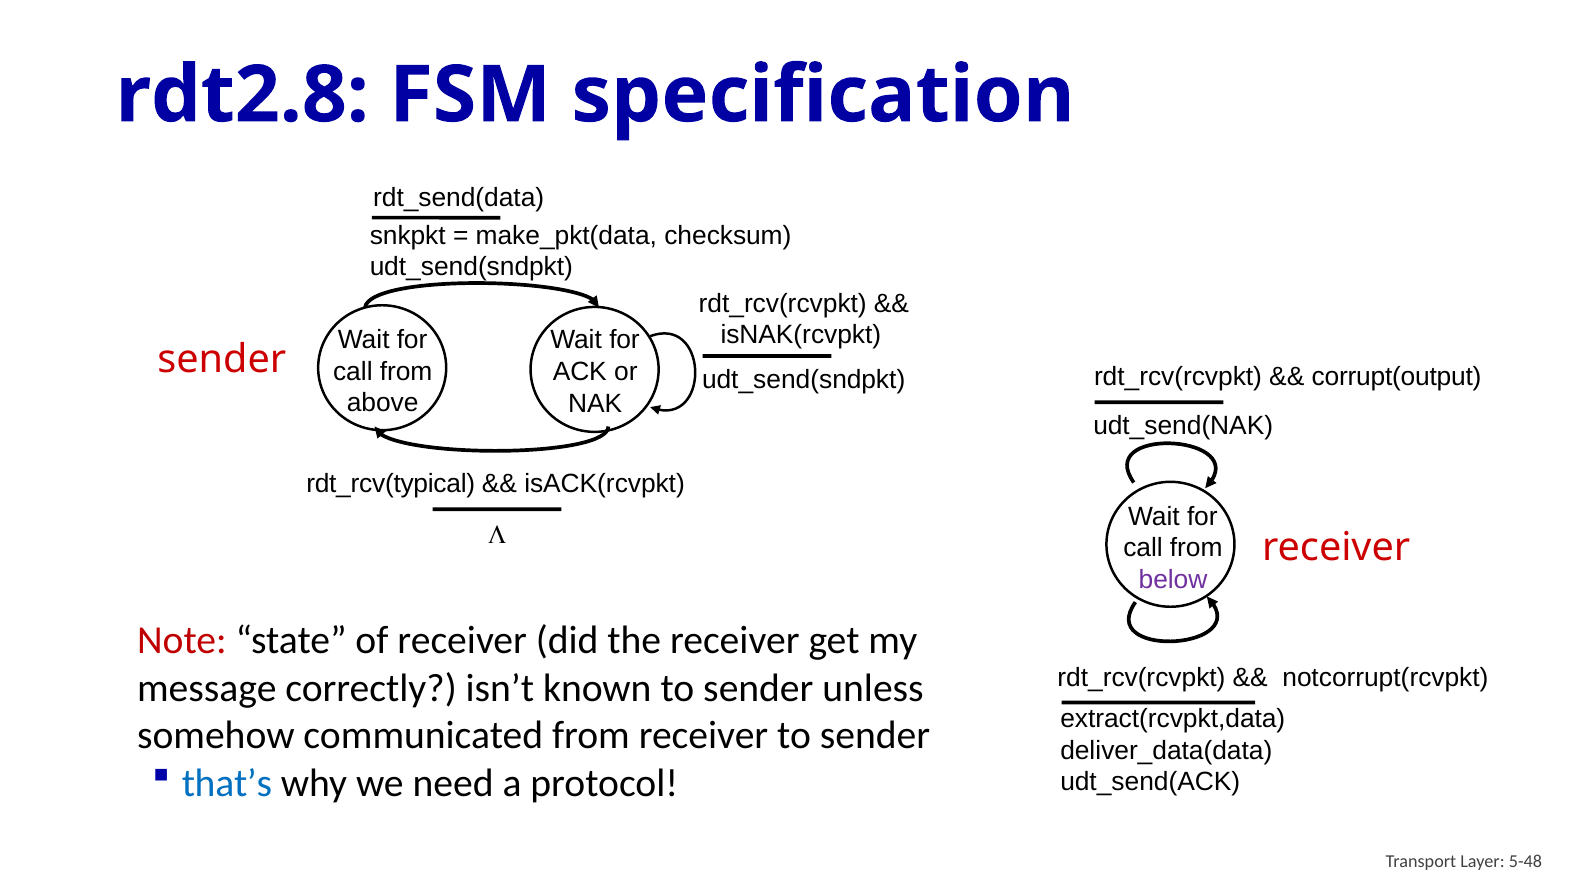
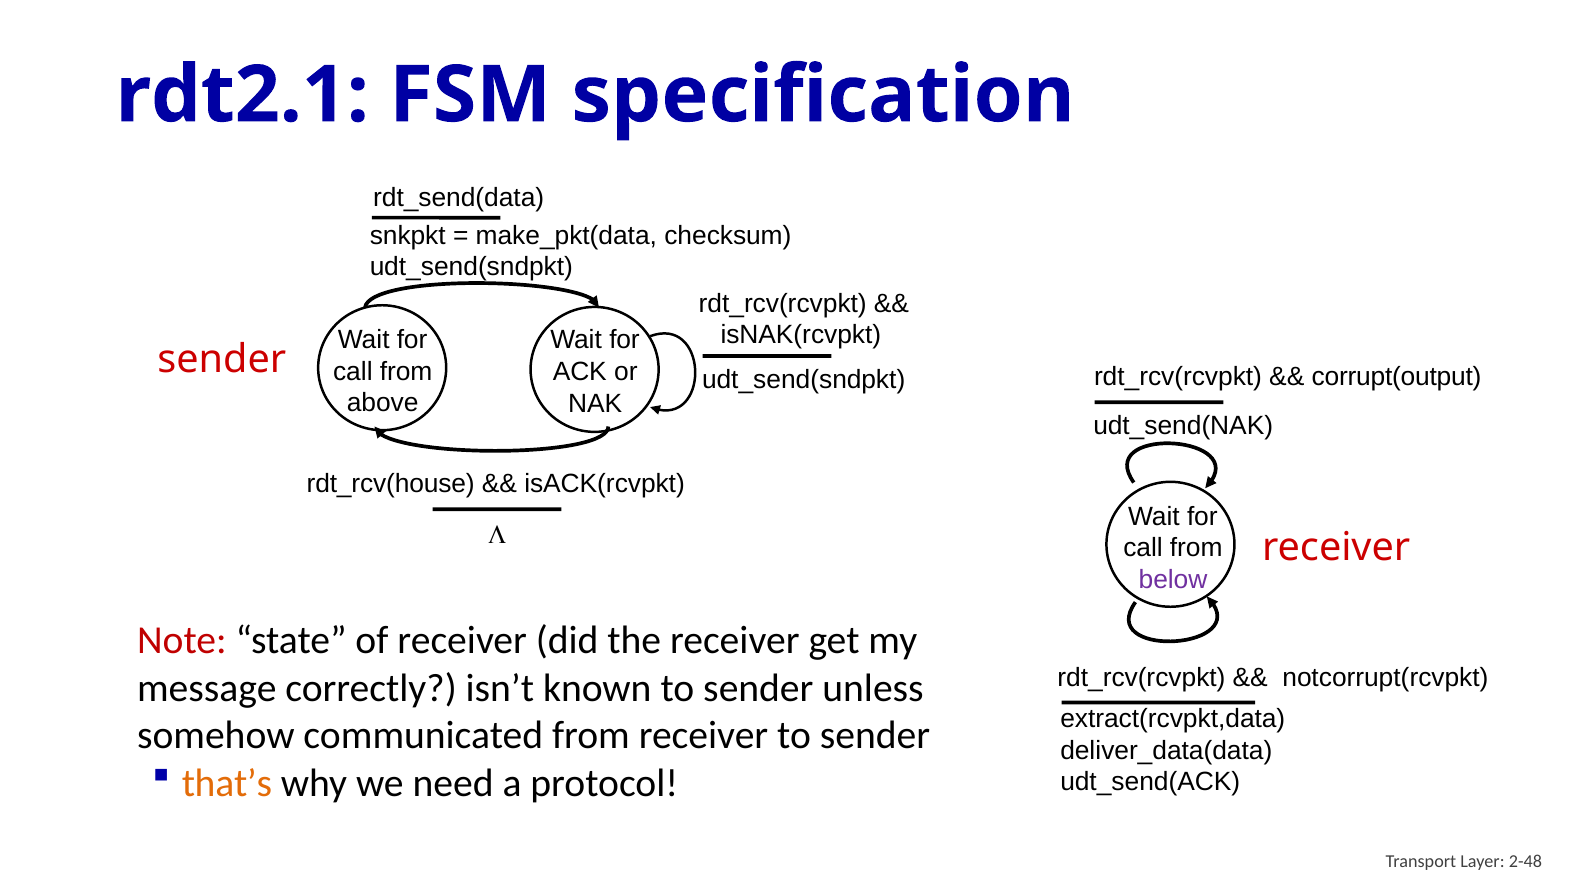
rdt2.8: rdt2.8 -> rdt2.1
rdt_rcv(typical: rdt_rcv(typical -> rdt_rcv(house
that’s colour: blue -> orange
5-48: 5-48 -> 2-48
